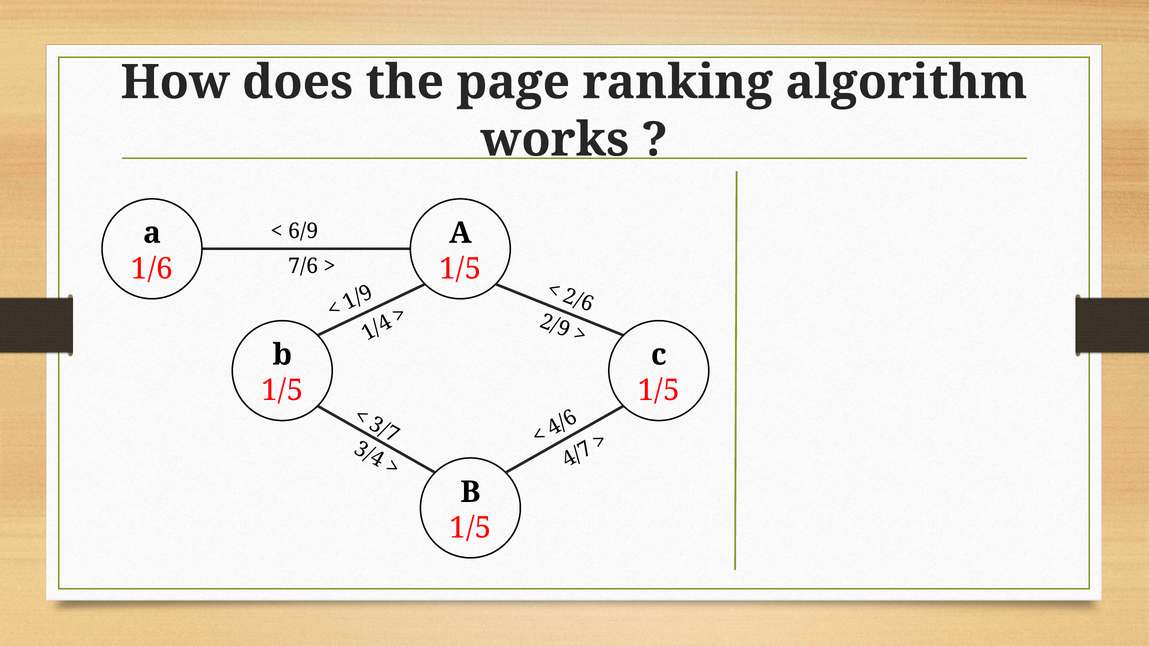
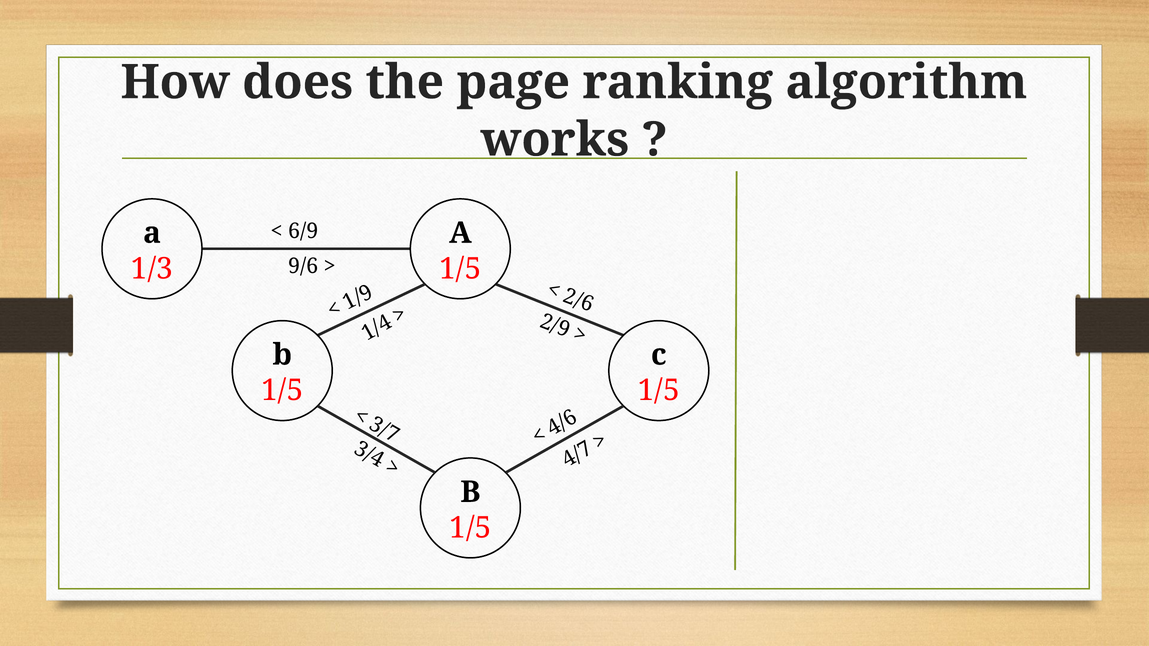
7/6: 7/6 -> 9/6
1/6: 1/6 -> 1/3
